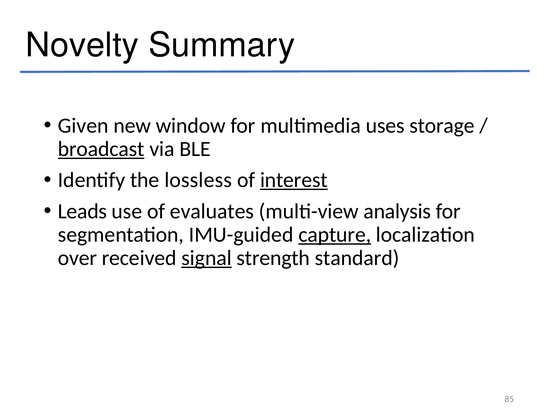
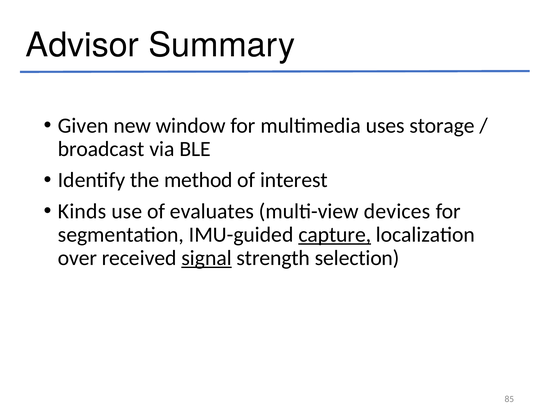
Novelty: Novelty -> Advisor
broadcast underline: present -> none
lossless: lossless -> method
interest underline: present -> none
Leads: Leads -> Kinds
analysis: analysis -> devices
standard: standard -> selection
